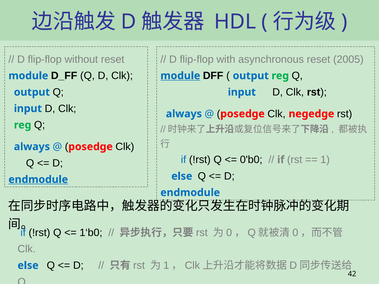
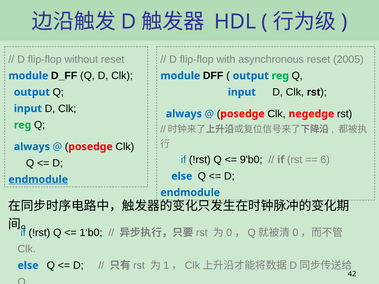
module at (180, 76) underline: present -> none
0'b0: 0'b0 -> 9'b0
1: 1 -> 6
